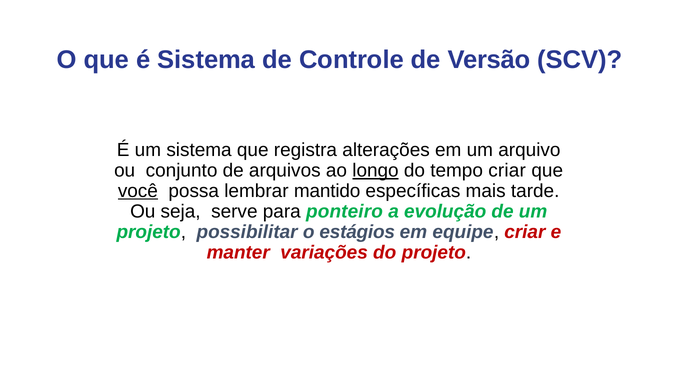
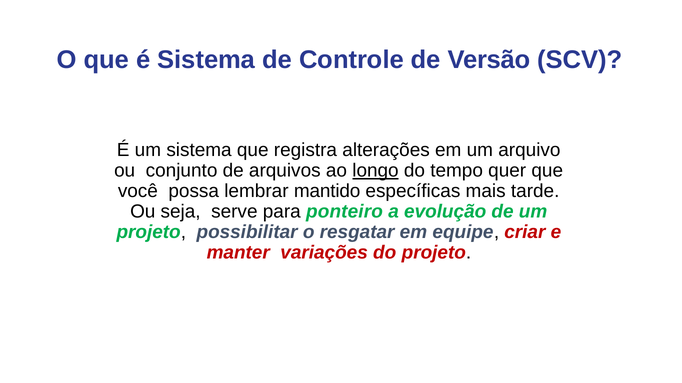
tempo criar: criar -> quer
você underline: present -> none
estágios: estágios -> resgatar
